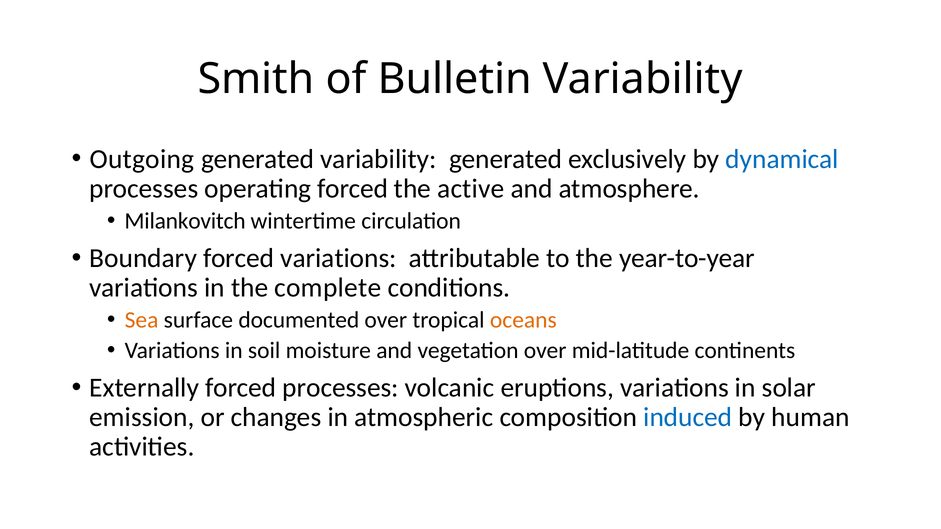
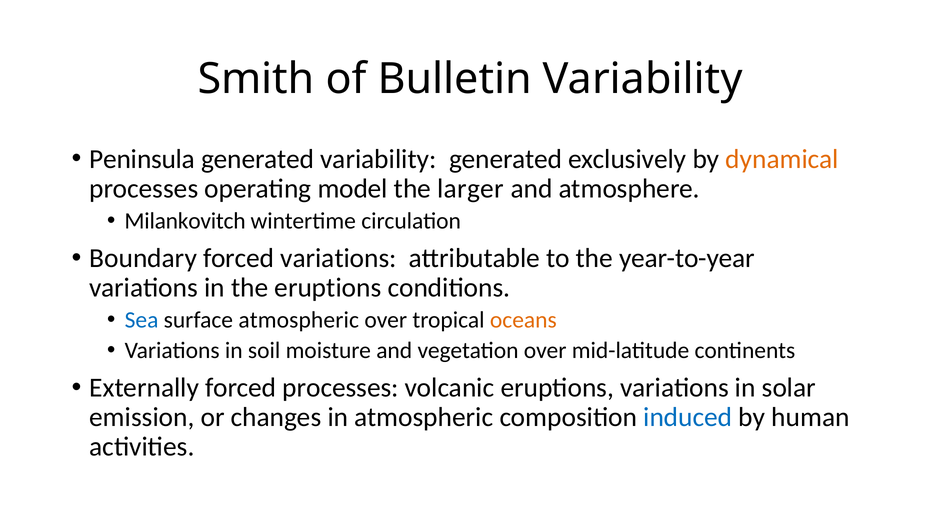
Outgoing: Outgoing -> Peninsula
dynamical colour: blue -> orange
operating forced: forced -> model
active: active -> larger
the complete: complete -> eruptions
Sea colour: orange -> blue
surface documented: documented -> atmospheric
